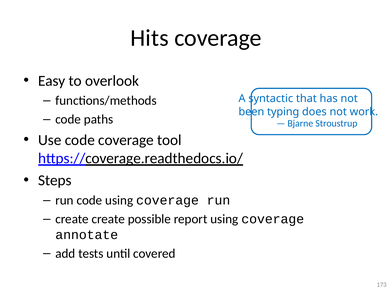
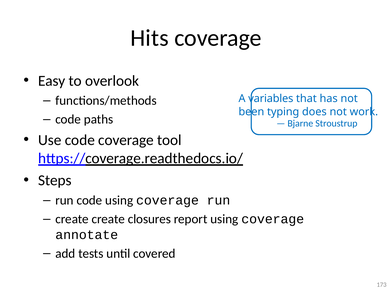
syntactic: syntactic -> variables
possible: possible -> closures
